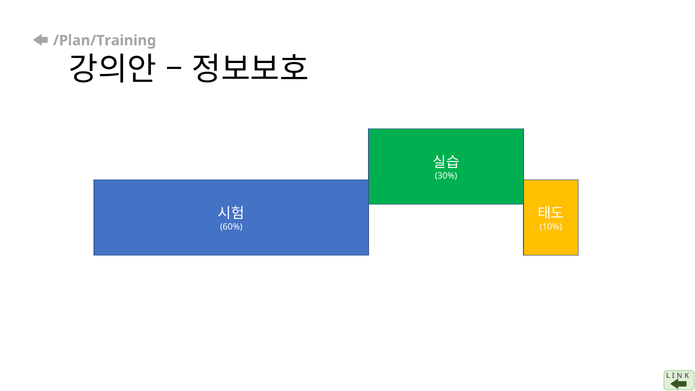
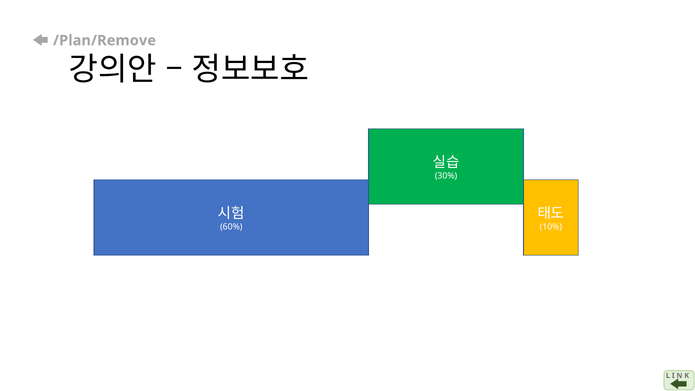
/Plan/Training: /Plan/Training -> /Plan/Remove
